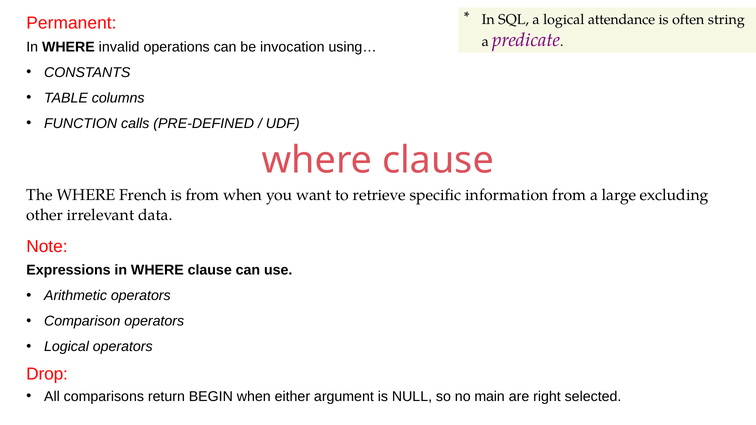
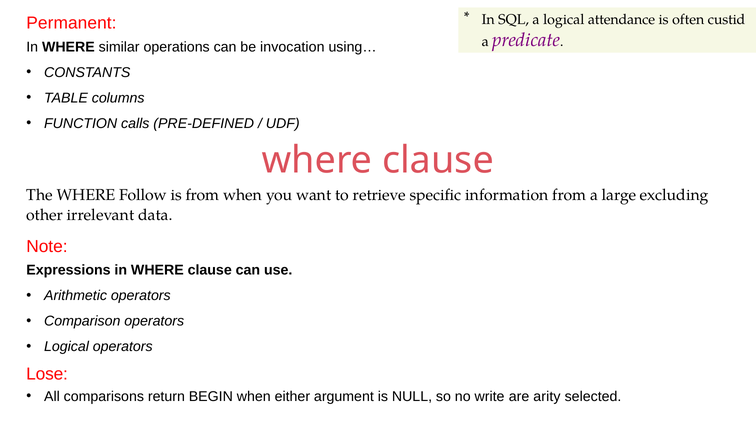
string: string -> custid
invalid: invalid -> similar
French: French -> Follow
Drop: Drop -> Lose
main: main -> write
right: right -> arity
